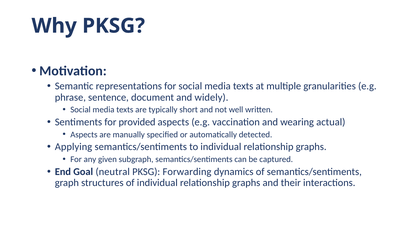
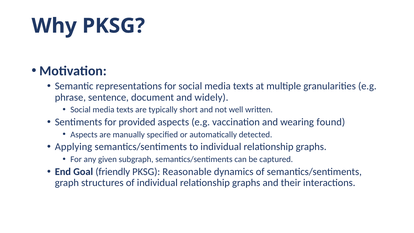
actual: actual -> found
neutral: neutral -> friendly
Forwarding: Forwarding -> Reasonable
